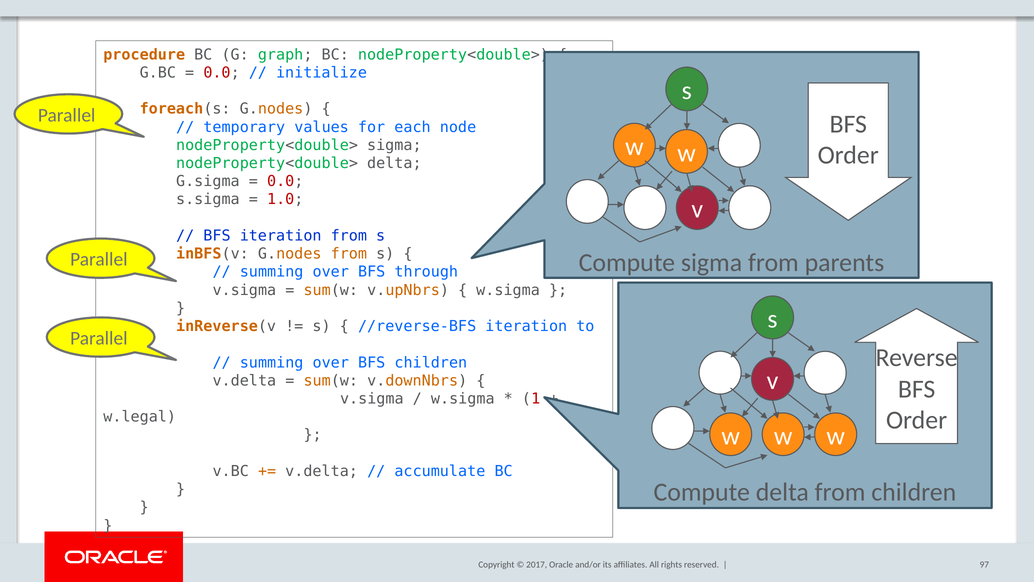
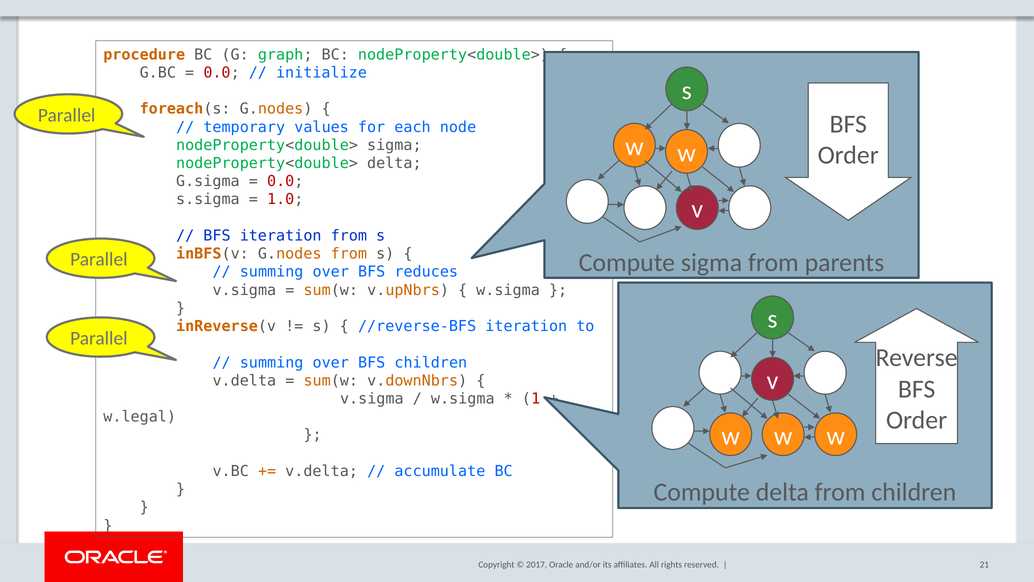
through: through -> reduces
97: 97 -> 21
